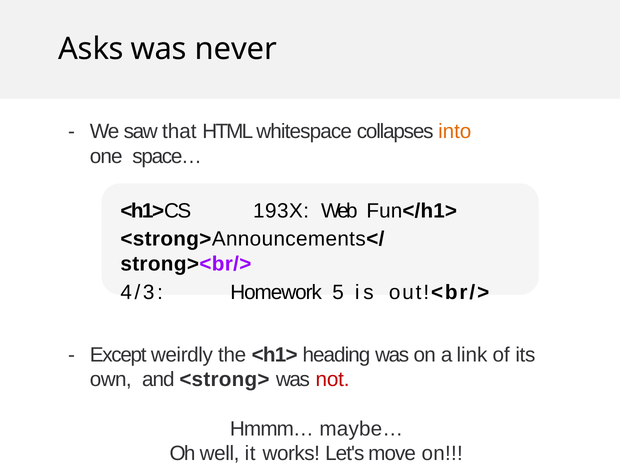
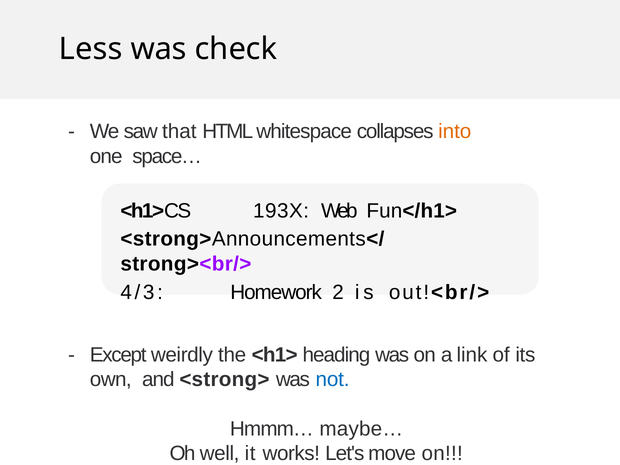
Asks: Asks -> Less
never: never -> check
5: 5 -> 2
not colour: red -> blue
